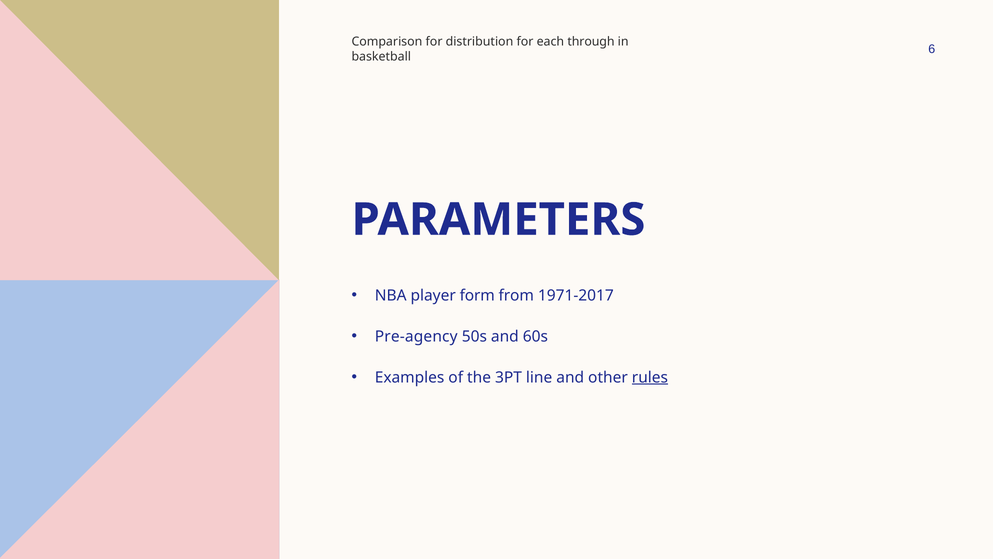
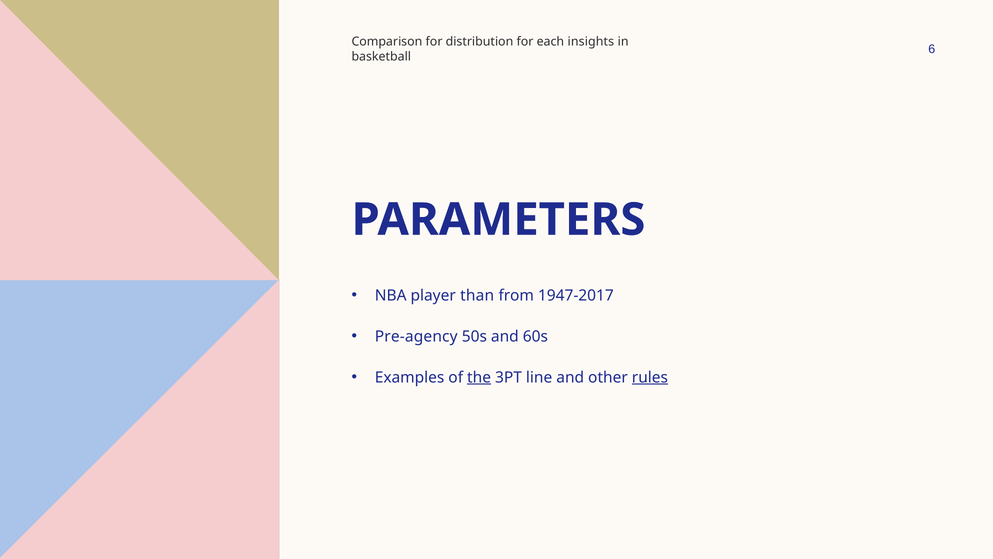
through: through -> insights
form: form -> than
1971-2017: 1971-2017 -> 1947-2017
the underline: none -> present
